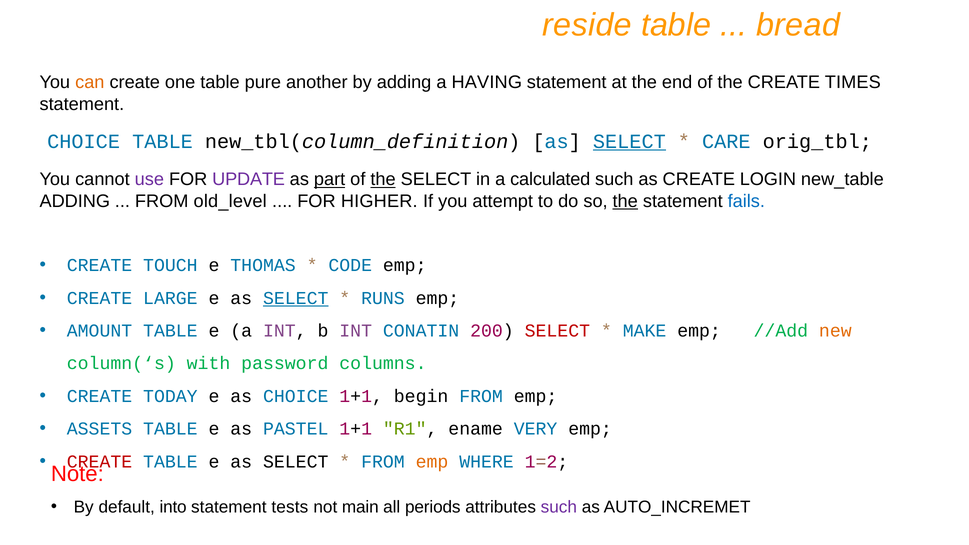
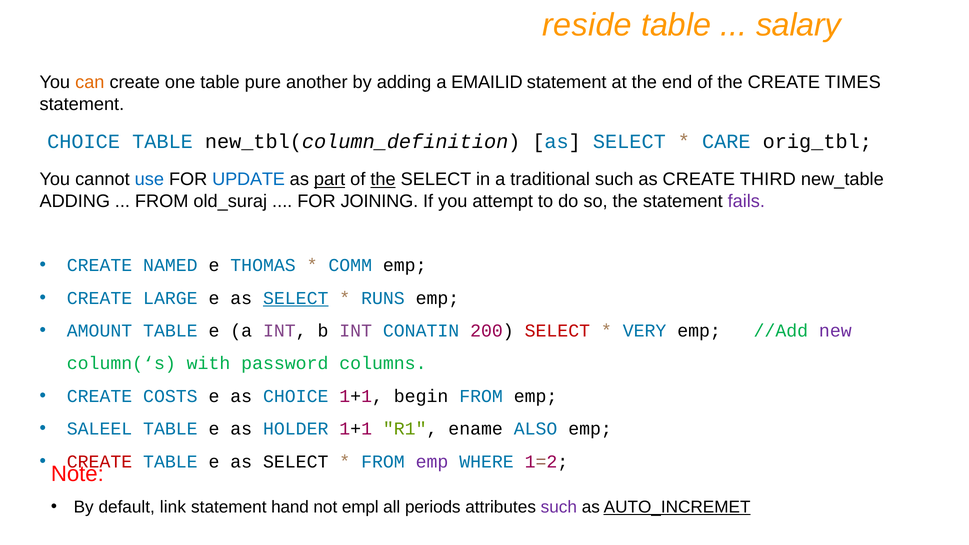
bread: bread -> salary
HAVING: HAVING -> EMAILID
SELECT at (629, 141) underline: present -> none
use colour: purple -> blue
UPDATE colour: purple -> blue
calculated: calculated -> traditional
LOGIN: LOGIN -> THIRD
old_level: old_level -> old_suraj
HIGHER: HIGHER -> JOINING
the at (625, 201) underline: present -> none
fails colour: blue -> purple
TOUCH: TOUCH -> NAMED
CODE: CODE -> COMM
MAKE: MAKE -> VERY
new colour: orange -> purple
TODAY: TODAY -> COSTS
ASSETS: ASSETS -> SALEEL
PASTEL: PASTEL -> HOLDER
VERY: VERY -> ALSO
emp at (432, 462) colour: orange -> purple
into: into -> link
tests: tests -> hand
main: main -> empl
AUTO_INCREMET underline: none -> present
